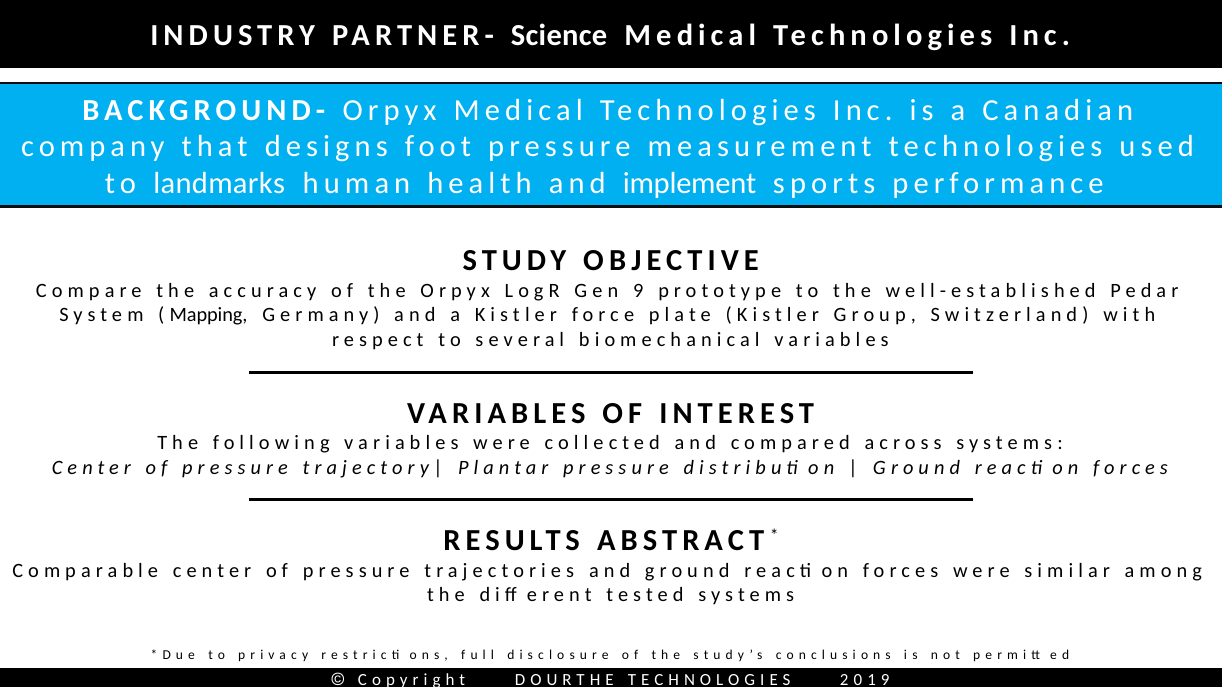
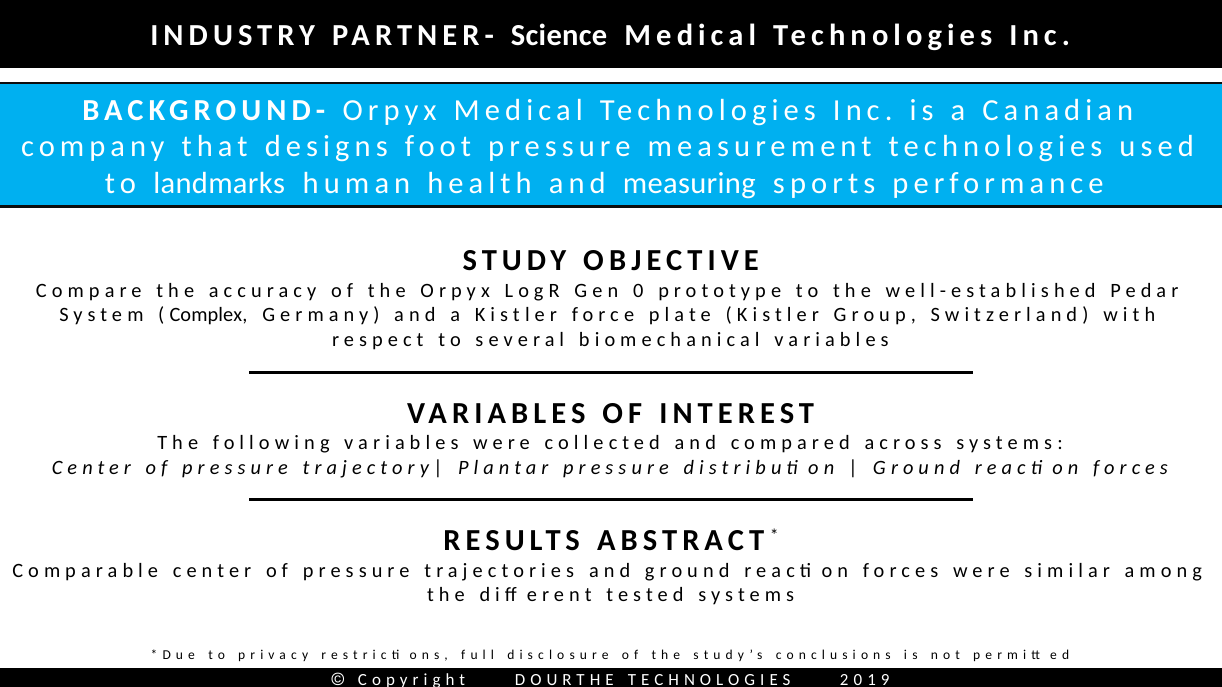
implement: implement -> measuring
9 at (638, 291): 9 -> 0
Mapping: Mapping -> Complex
